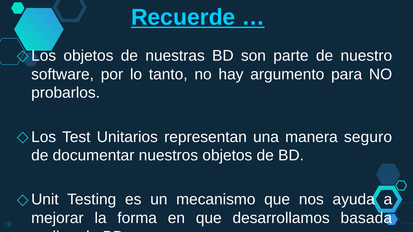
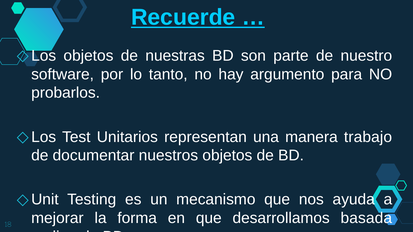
seguro: seguro -> trabajo
